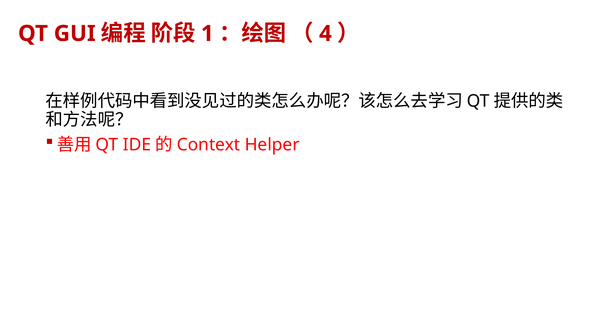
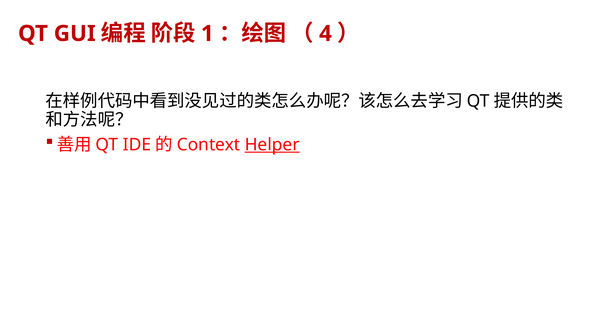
Helper underline: none -> present
